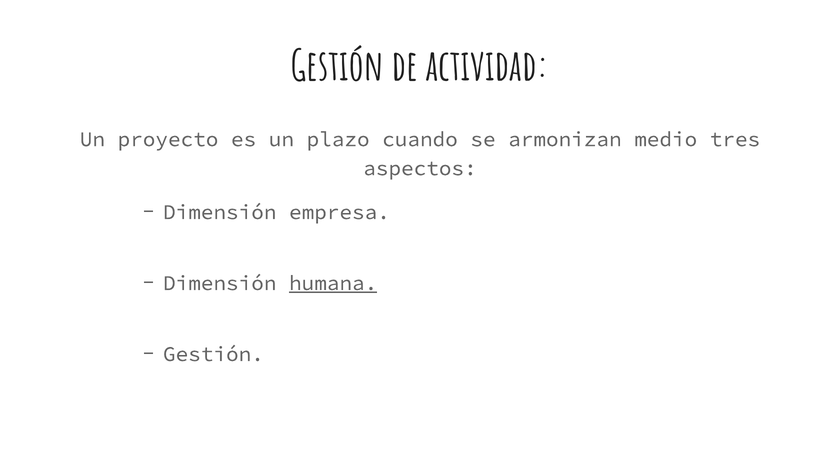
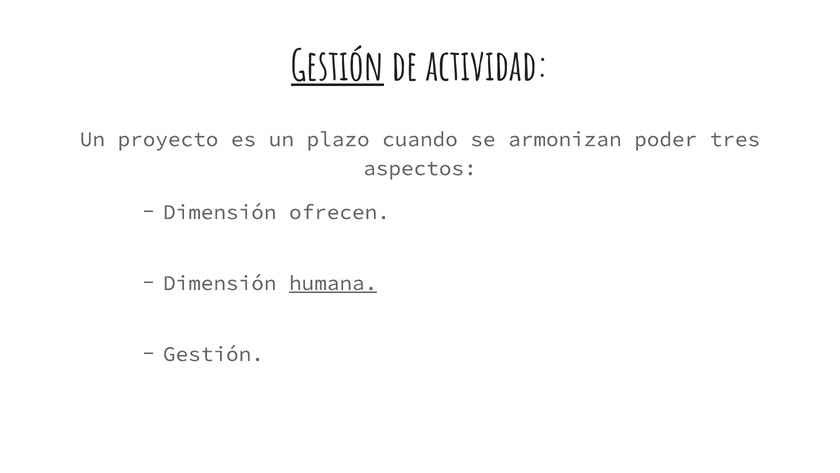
Gestión at (337, 67) underline: none -> present
medio: medio -> poder
empresa: empresa -> ofrecen
